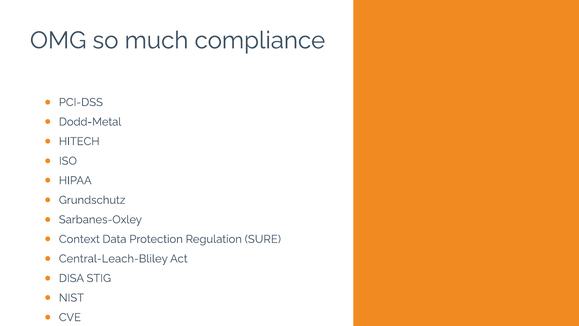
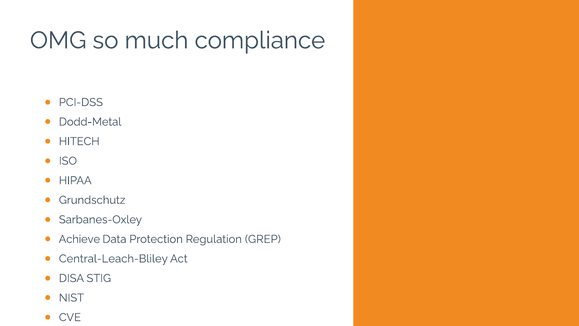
Context: Context -> Achieve
SURE: SURE -> GREP
